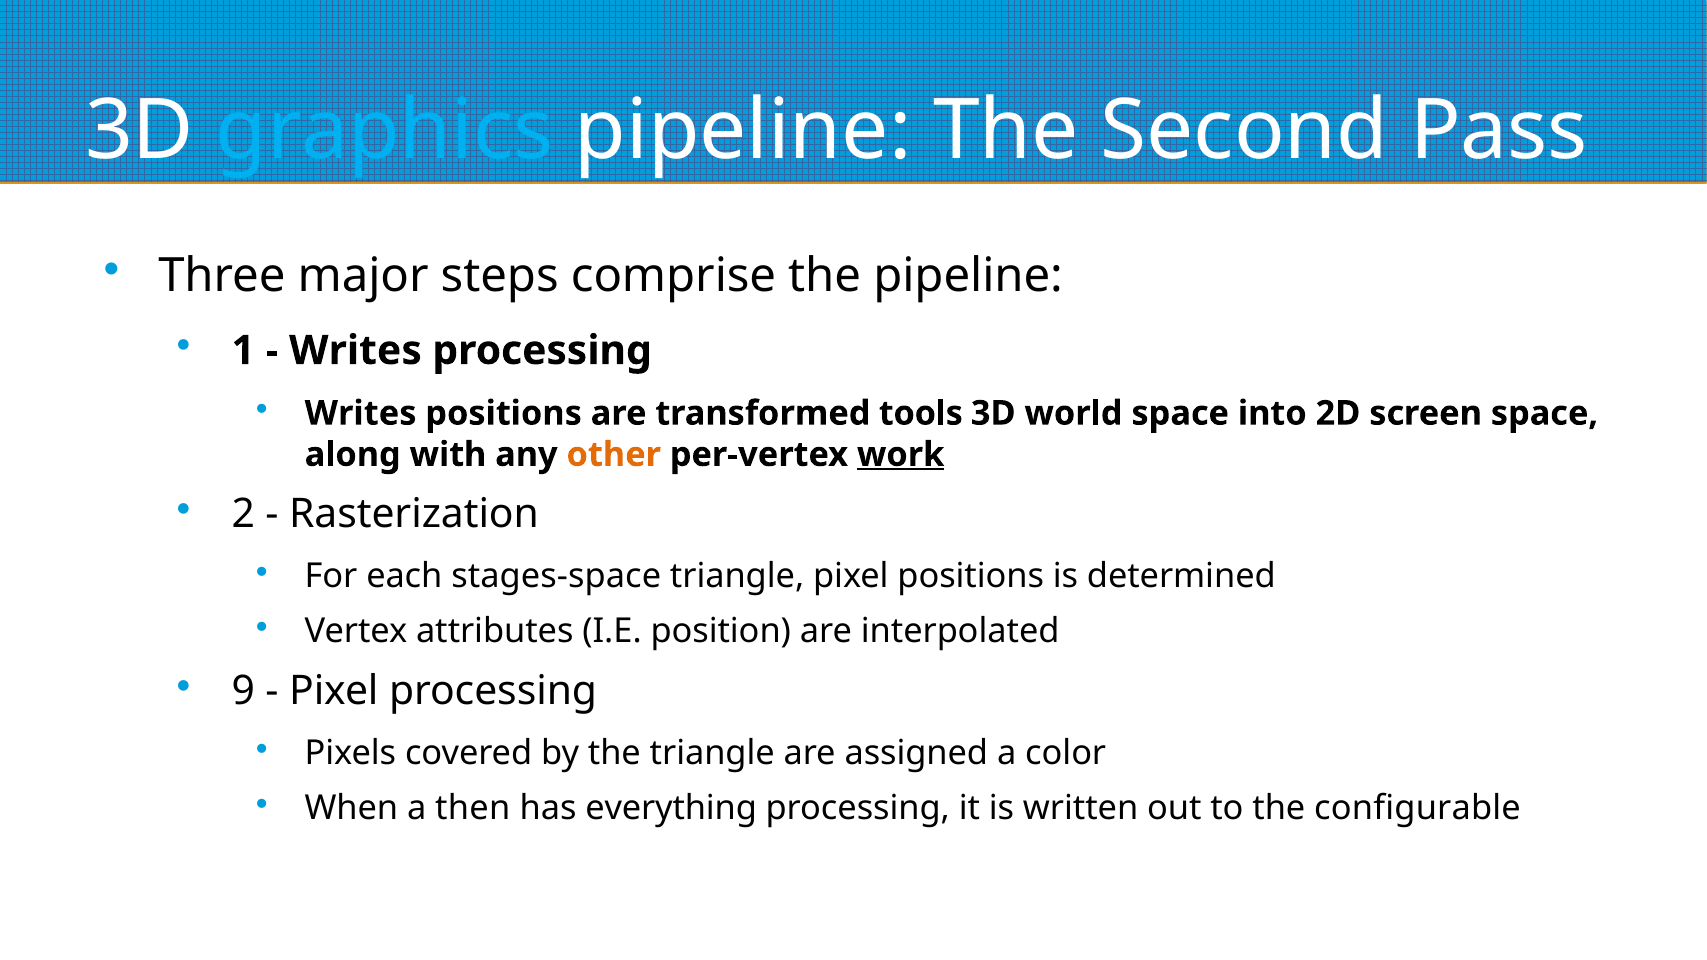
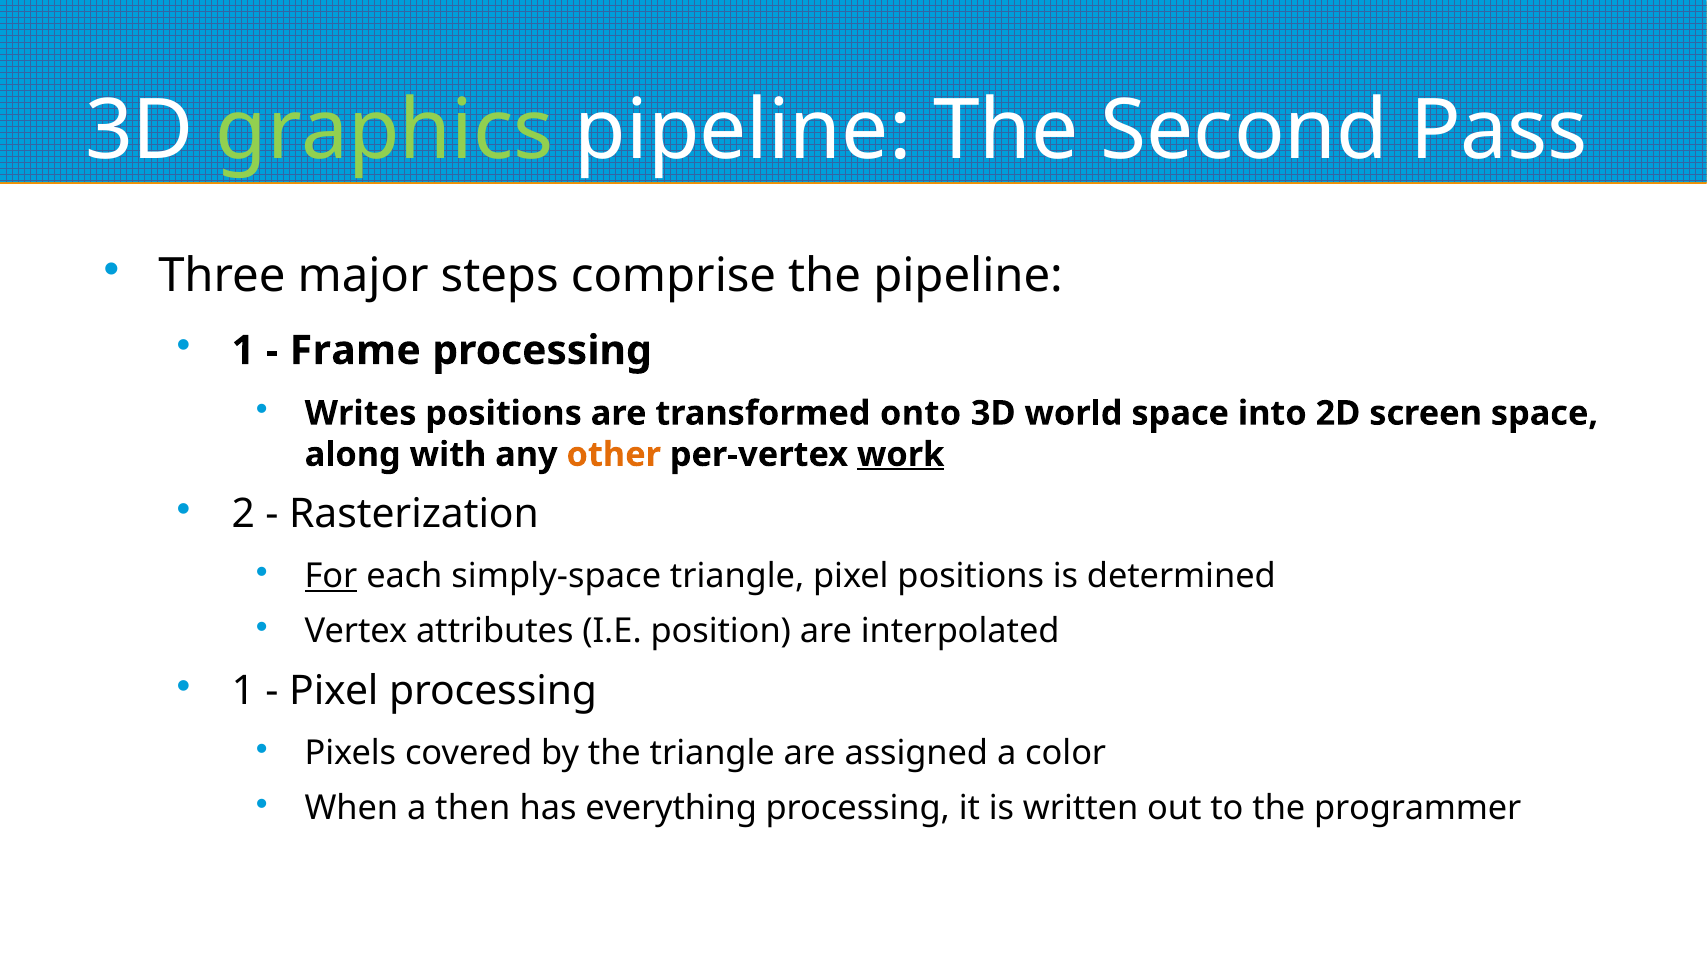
graphics colour: light blue -> light green
Writes at (355, 351): Writes -> Frame
tools: tools -> onto
For underline: none -> present
stages-space: stages-space -> simply-space
9 at (243, 691): 9 -> 1
configurable: configurable -> programmer
